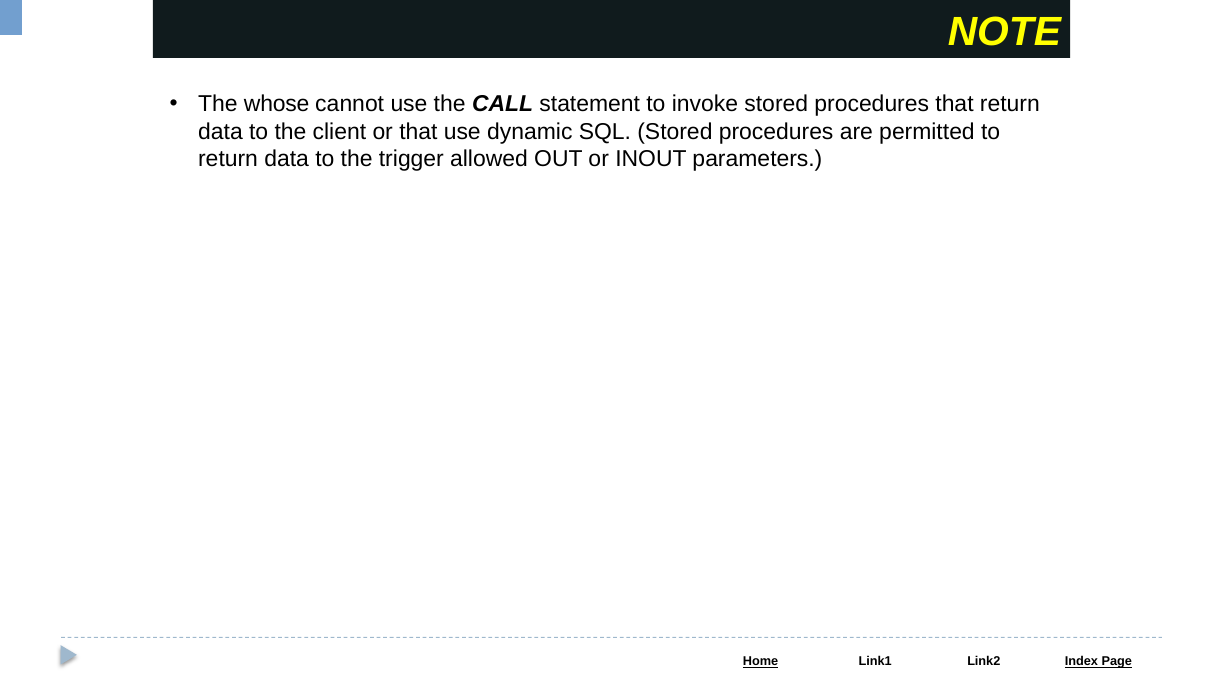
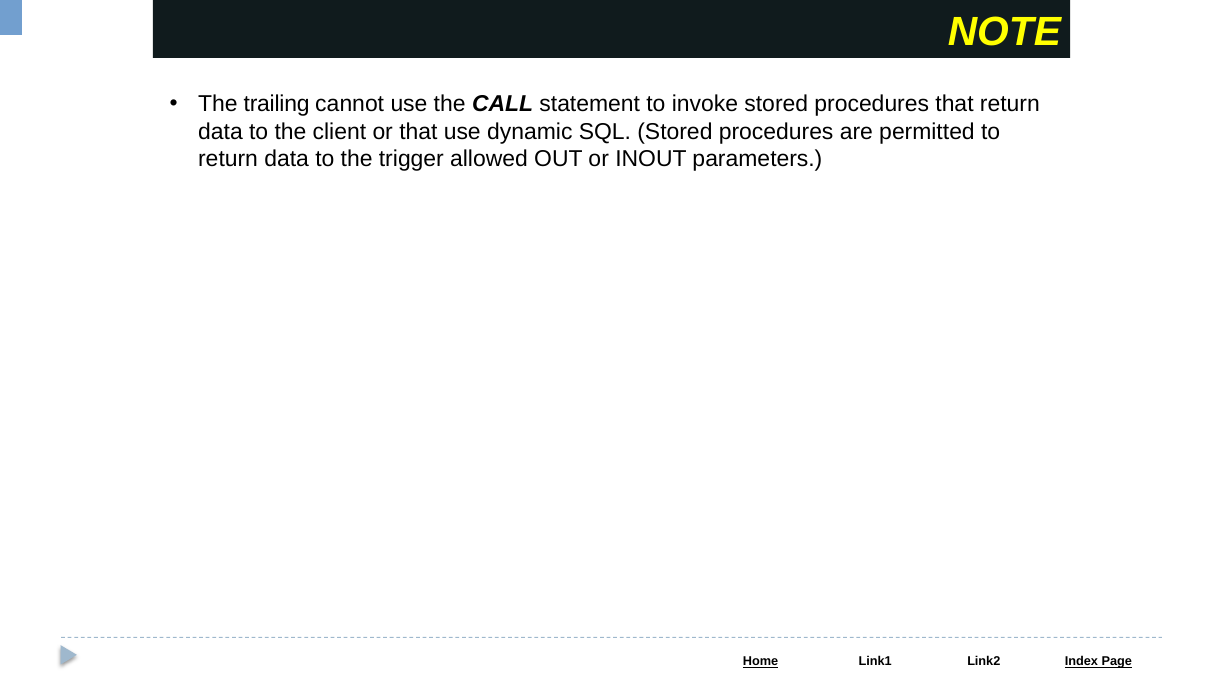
whose: whose -> trailing
